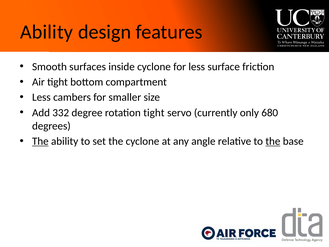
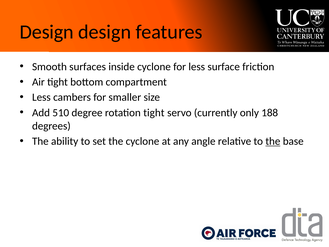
Ability at (47, 32): Ability -> Design
332: 332 -> 510
680: 680 -> 188
The at (40, 141) underline: present -> none
